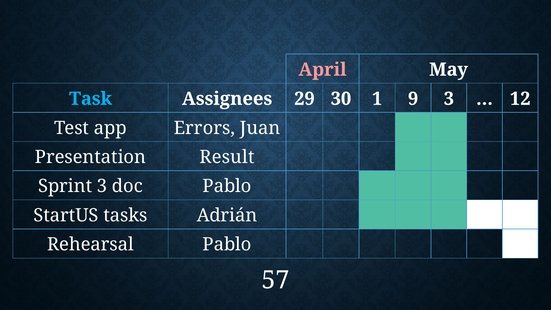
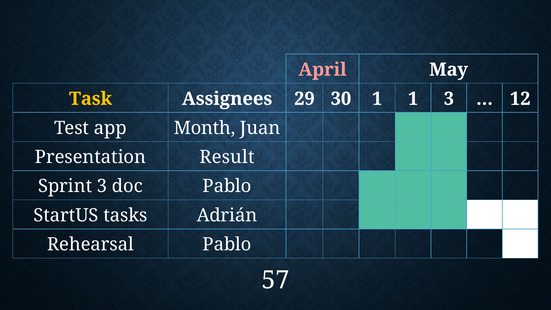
Task colour: light blue -> yellow
1 9: 9 -> 1
Errors: Errors -> Month
